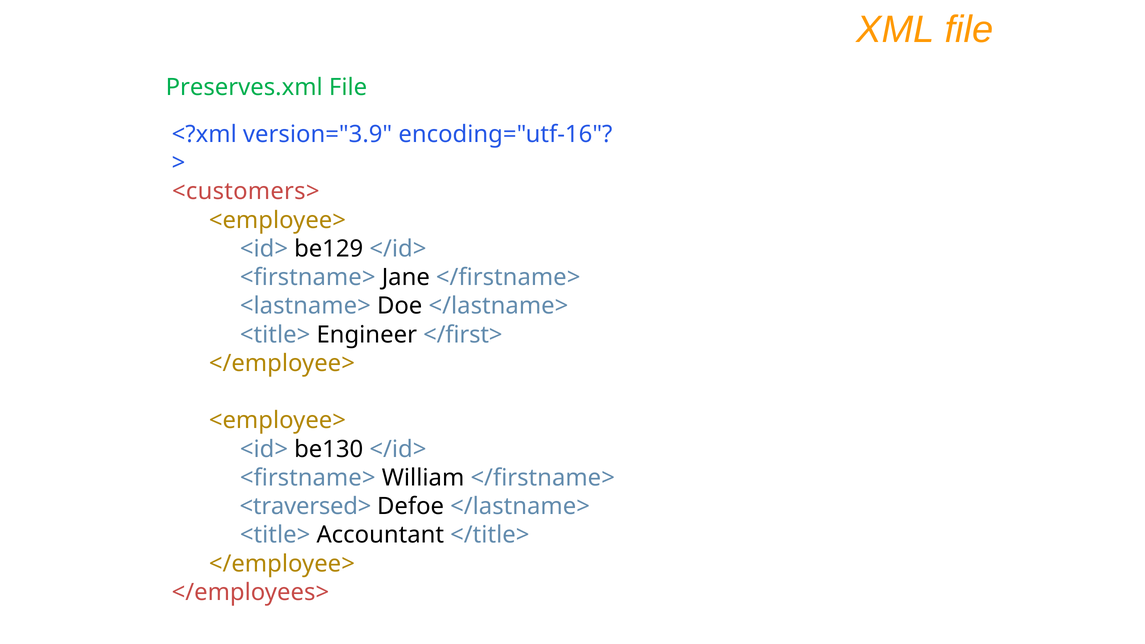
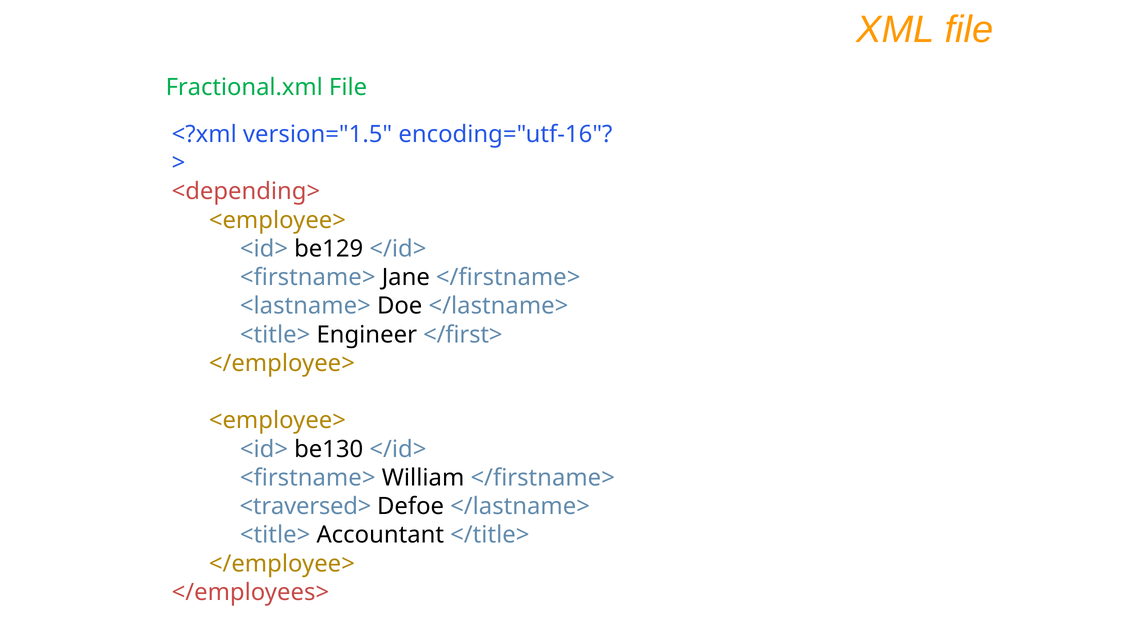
Preserves.xml: Preserves.xml -> Fractional.xml
version="3.9: version="3.9 -> version="1.5
<customers>: <customers> -> <depending>
